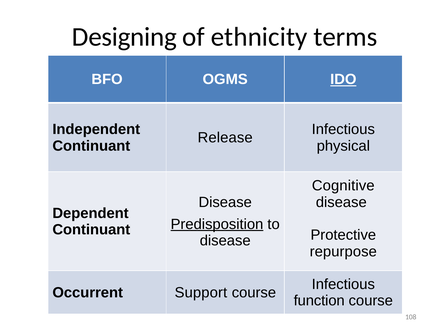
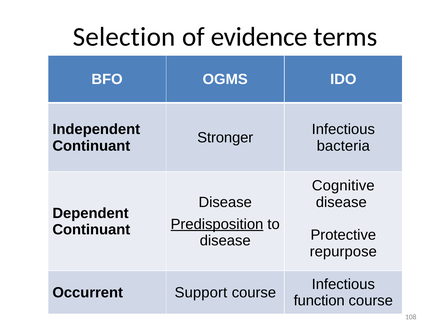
Designing: Designing -> Selection
ethnicity: ethnicity -> evidence
IDO underline: present -> none
Release: Release -> Stronger
physical: physical -> bacteria
